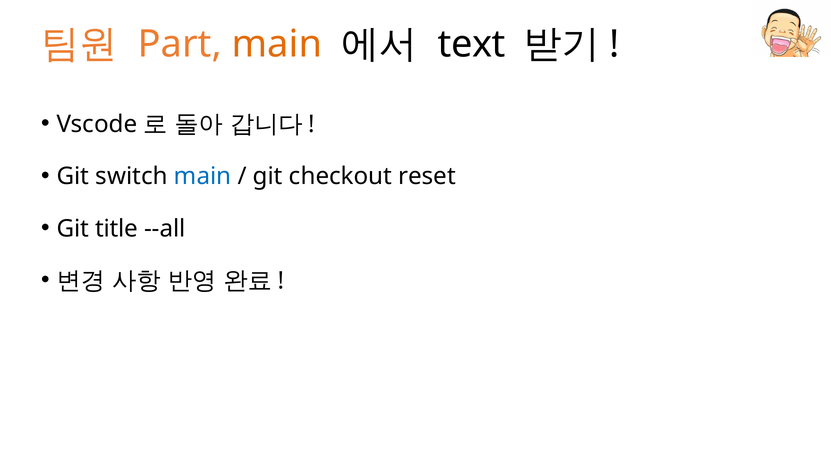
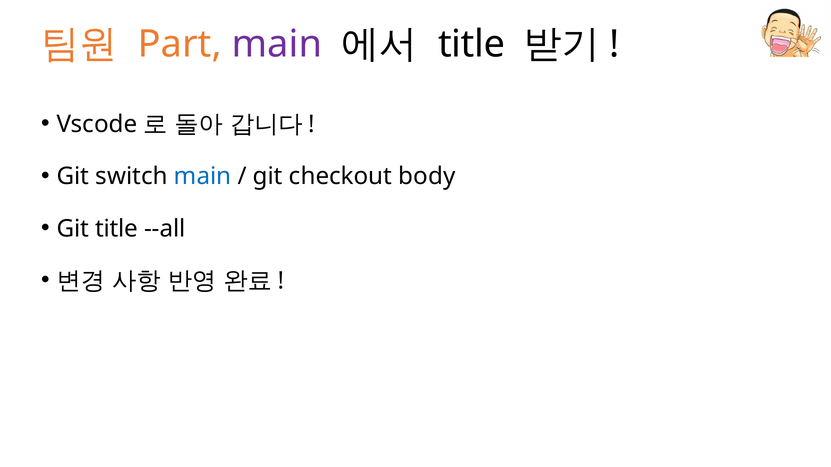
main at (277, 44) colour: orange -> purple
text at (472, 44): text -> title
reset: reset -> body
